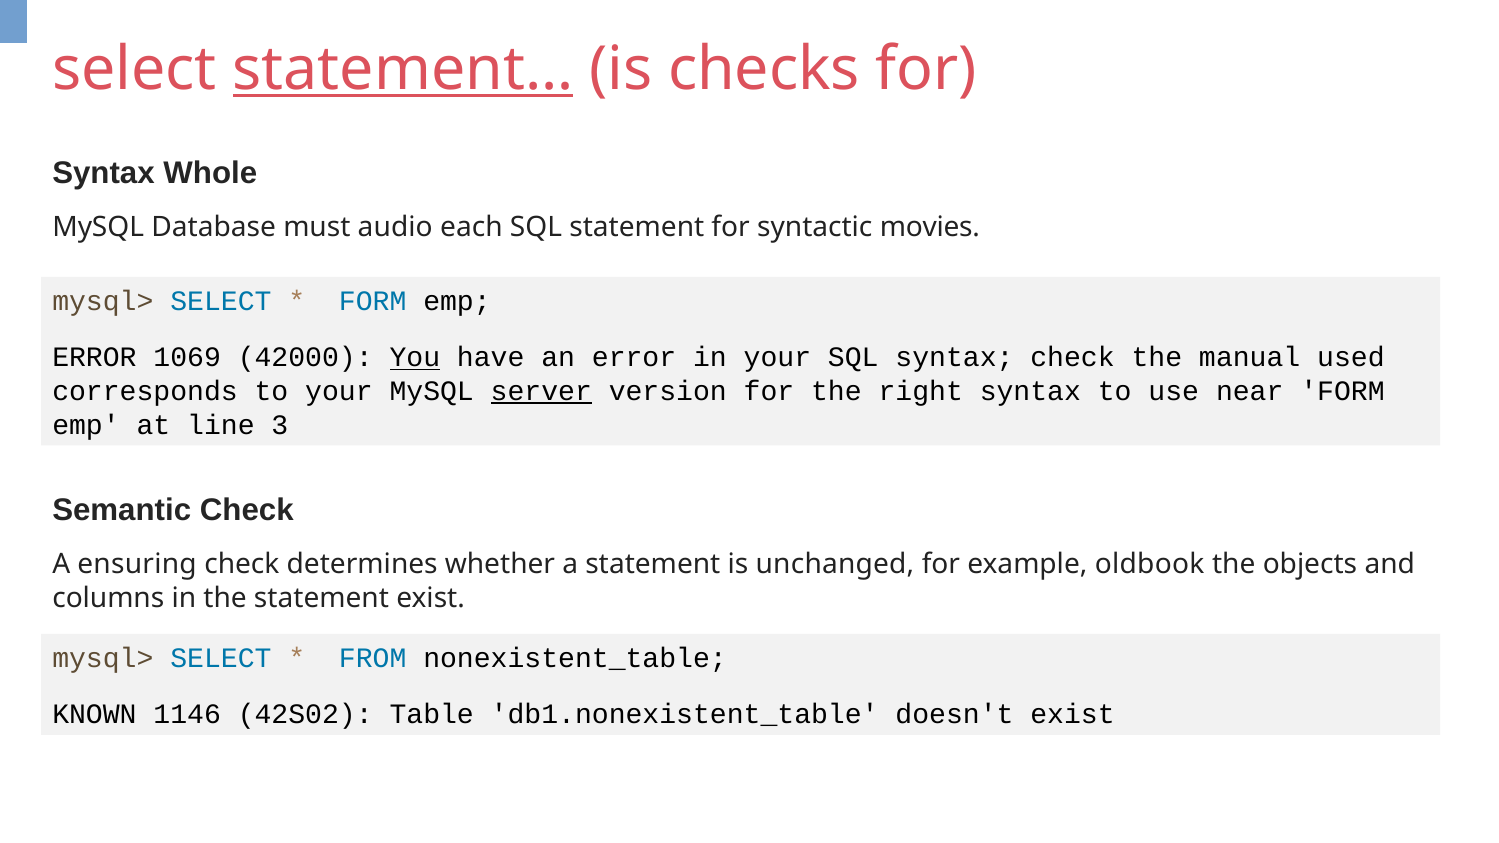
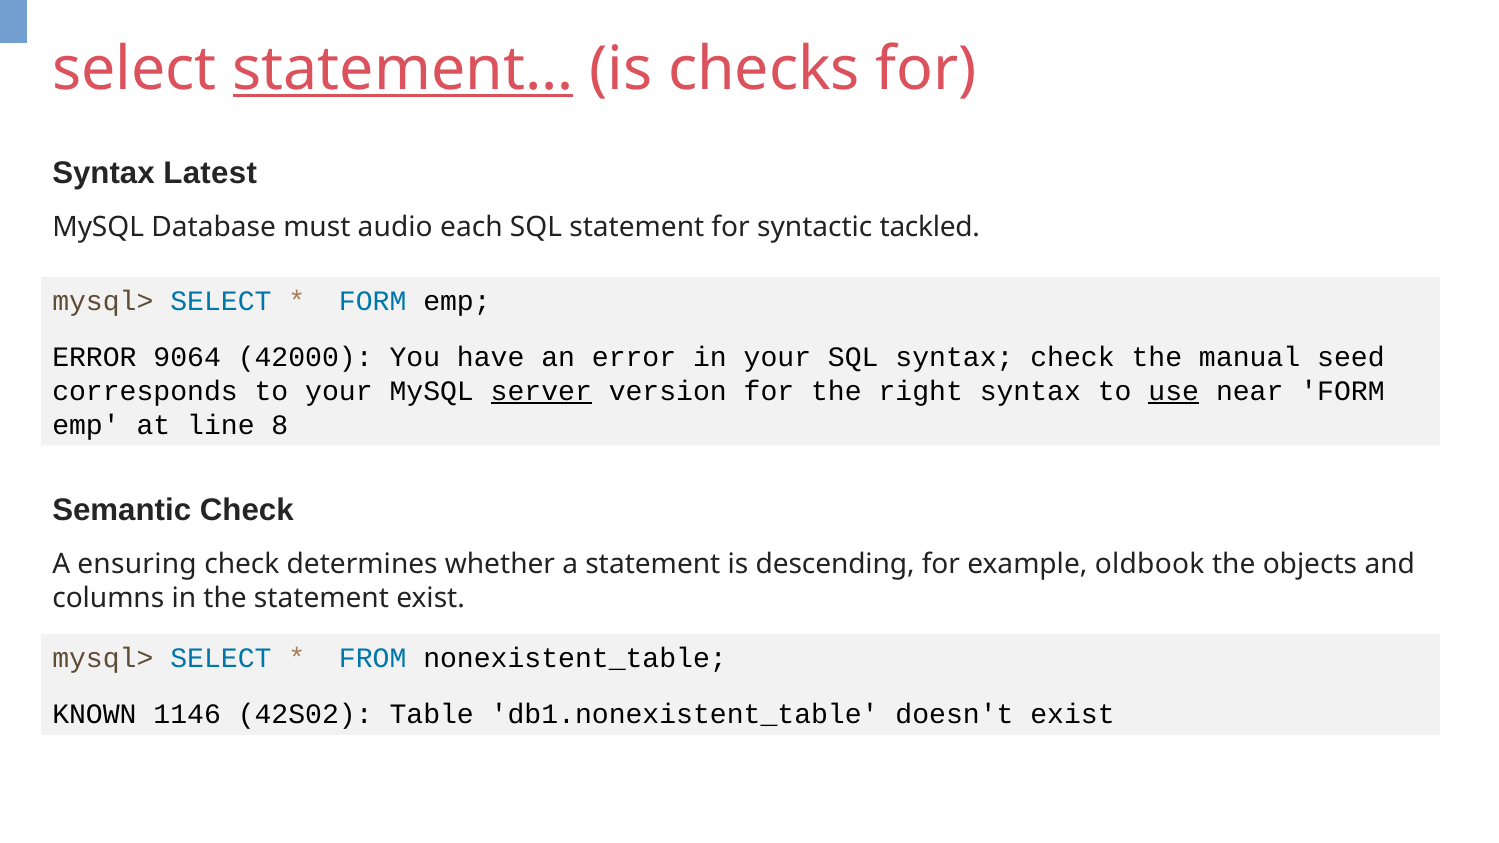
Whole: Whole -> Latest
movies: movies -> tackled
1069: 1069 -> 9064
You underline: present -> none
used: used -> seed
use underline: none -> present
3: 3 -> 8
unchanged: unchanged -> descending
